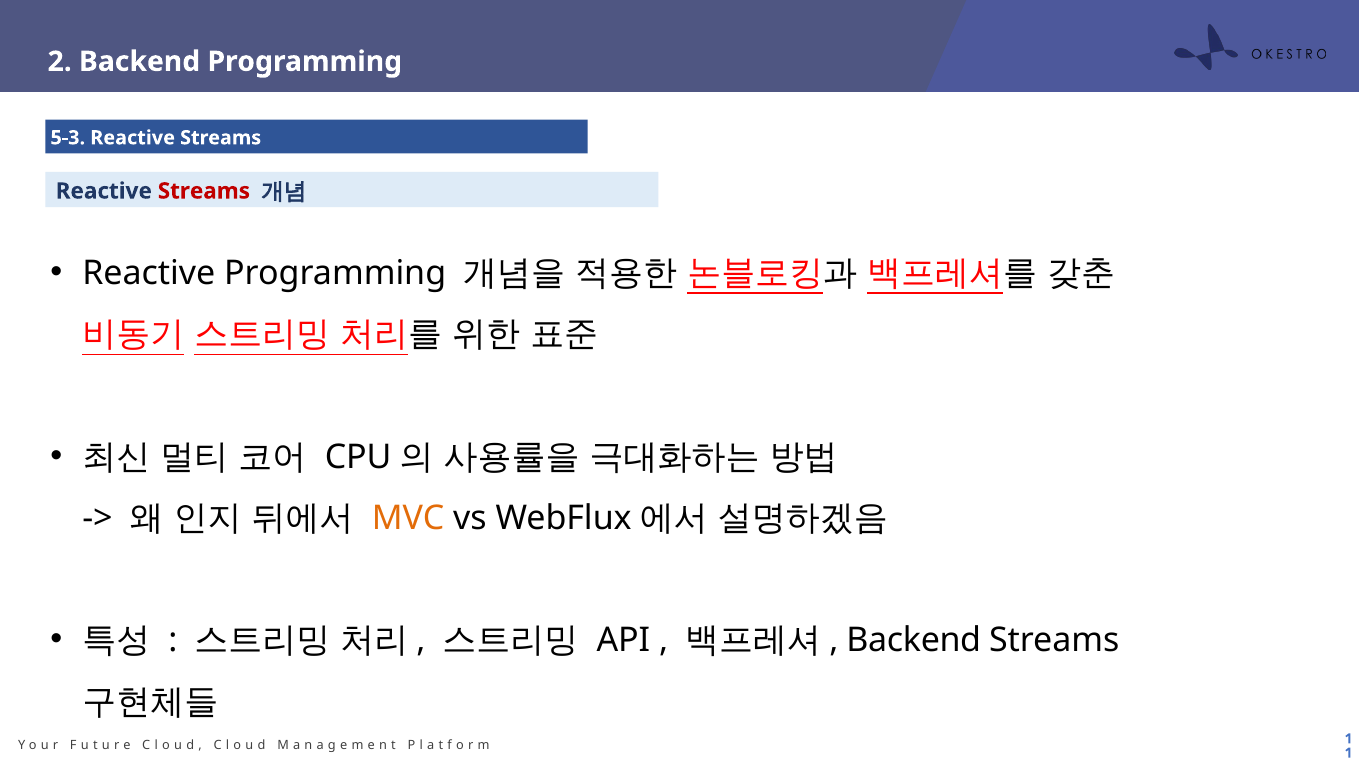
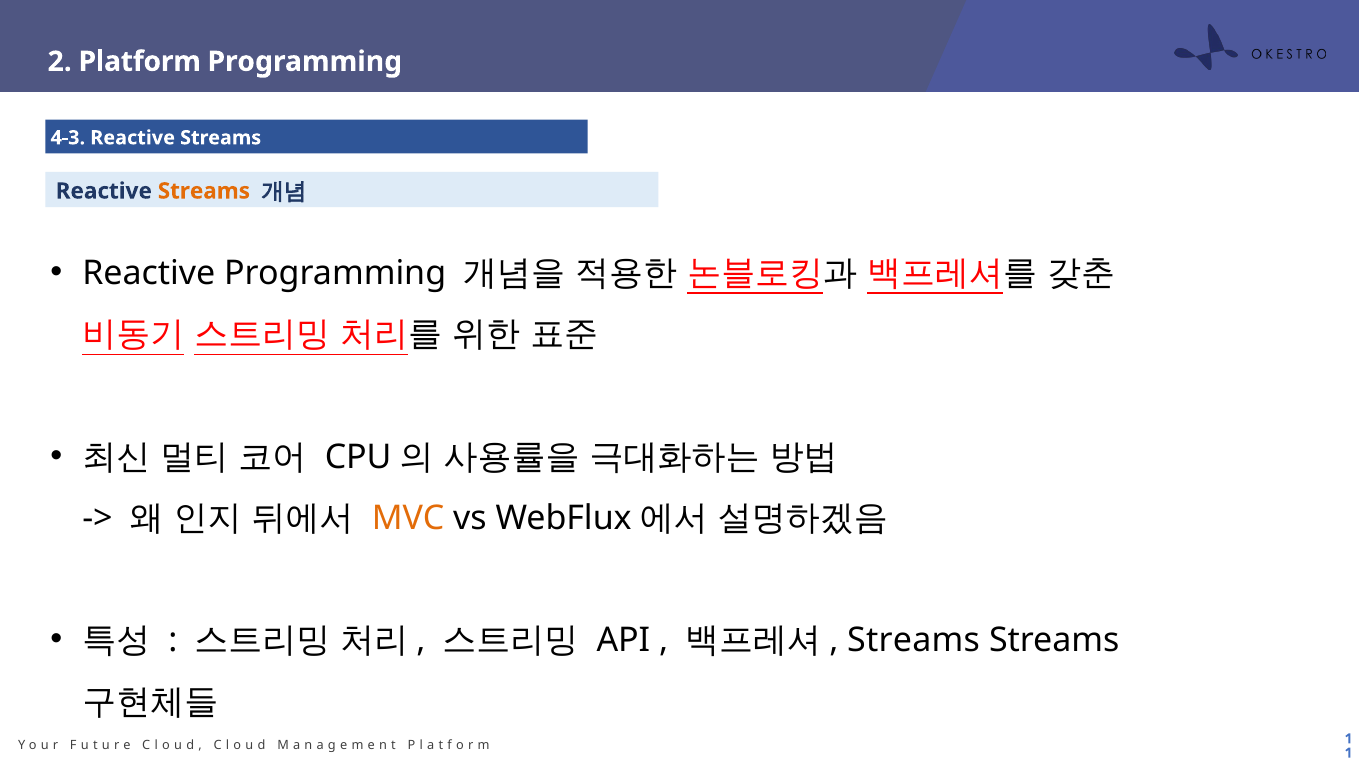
2 Backend: Backend -> Platform
5-3: 5-3 -> 4-3
Streams at (204, 191) colour: red -> orange
Backend at (914, 640): Backend -> Streams
